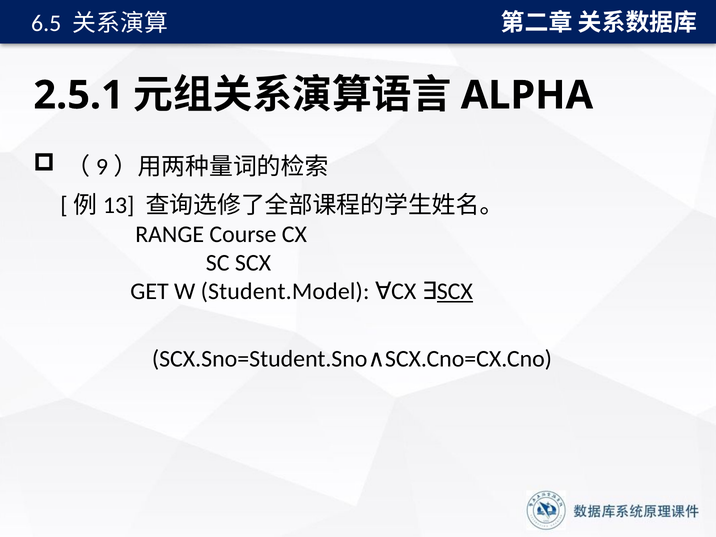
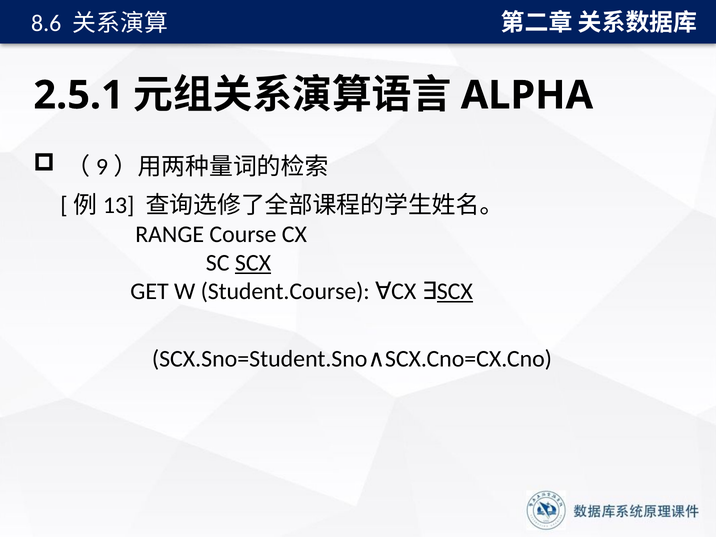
6.5: 6.5 -> 8.6
SCX at (253, 263) underline: none -> present
Student.Model: Student.Model -> Student.Course
